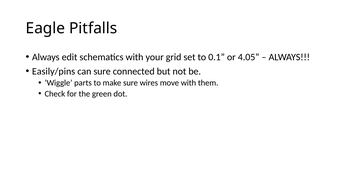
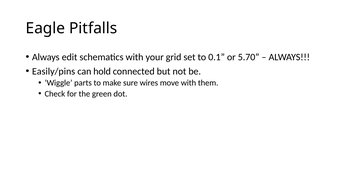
4.05: 4.05 -> 5.70
can sure: sure -> hold
